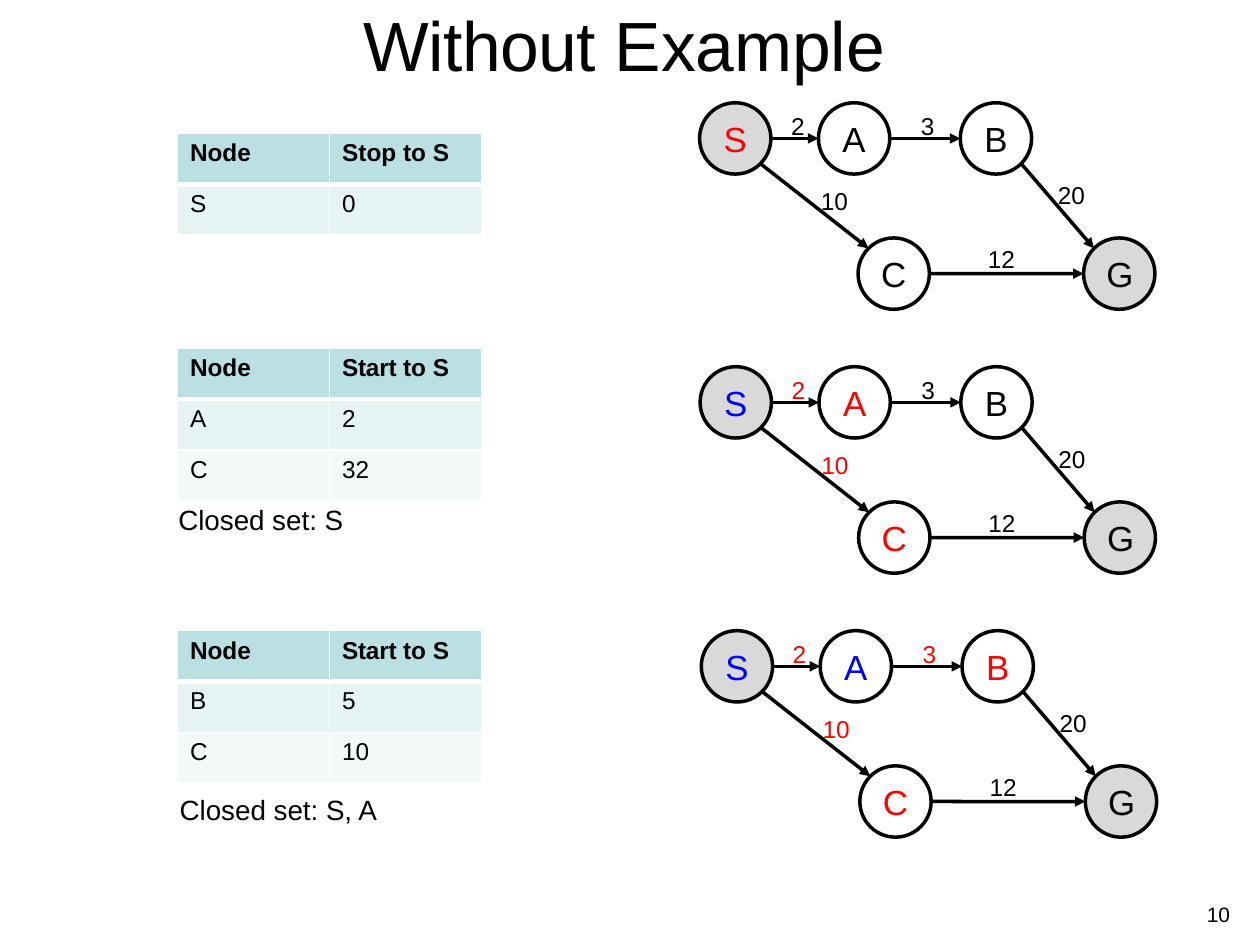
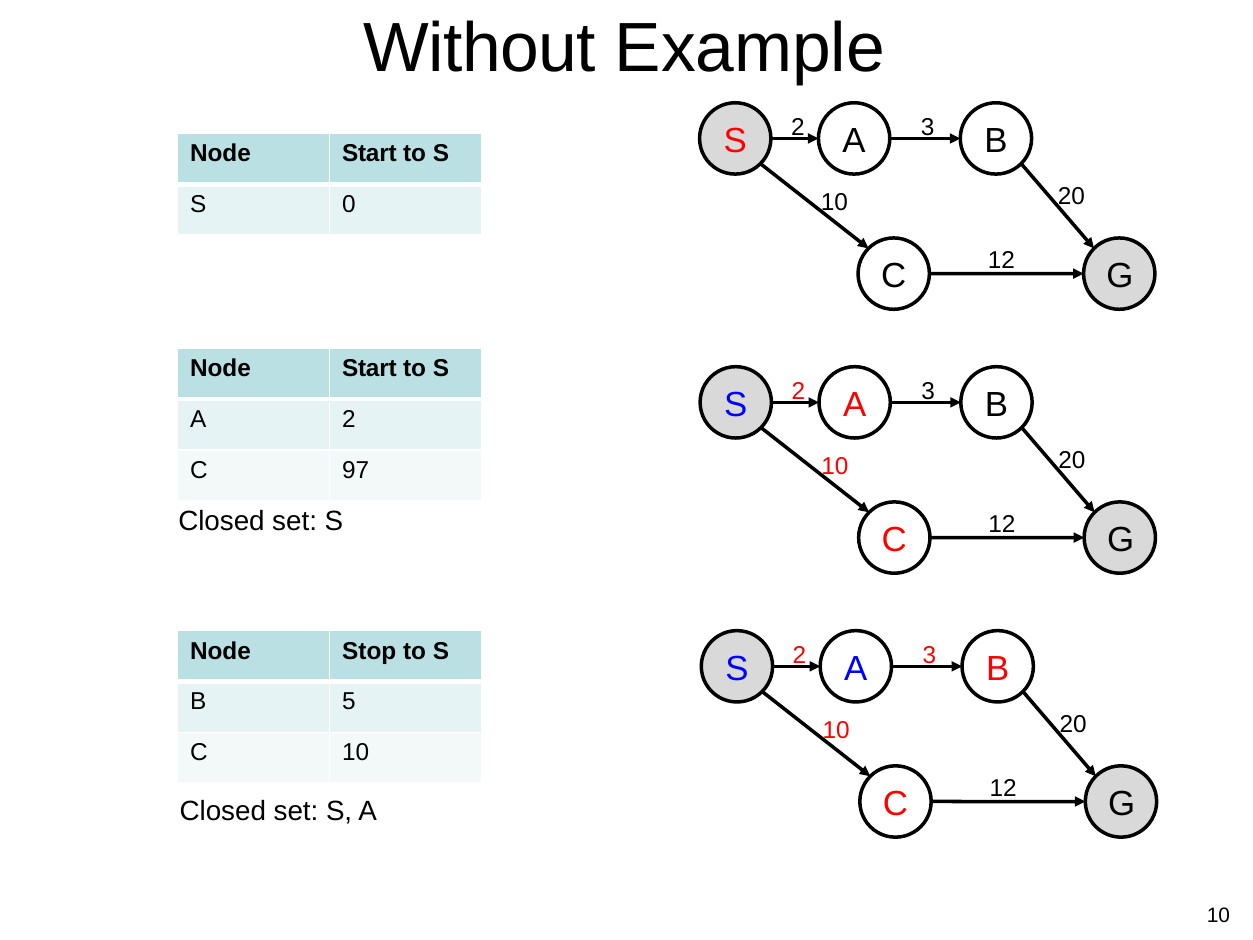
Stop at (369, 154): Stop -> Start
32: 32 -> 97
Start at (369, 651): Start -> Stop
